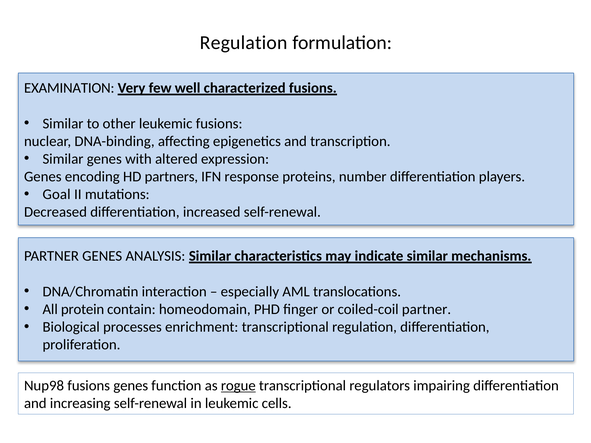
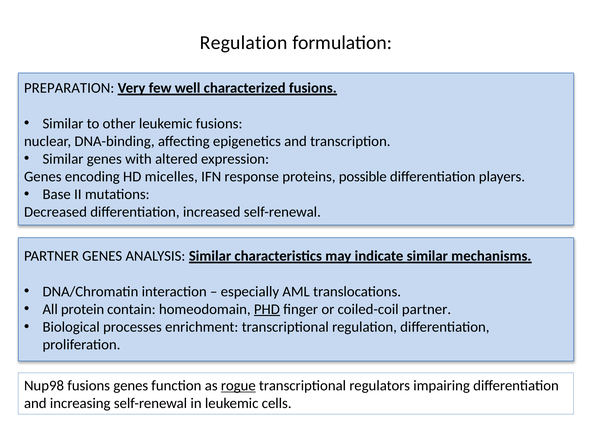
EXAMINATION: EXAMINATION -> PREPARATION
partners: partners -> micelles
number: number -> possible
Goal: Goal -> Base
PHD underline: none -> present
